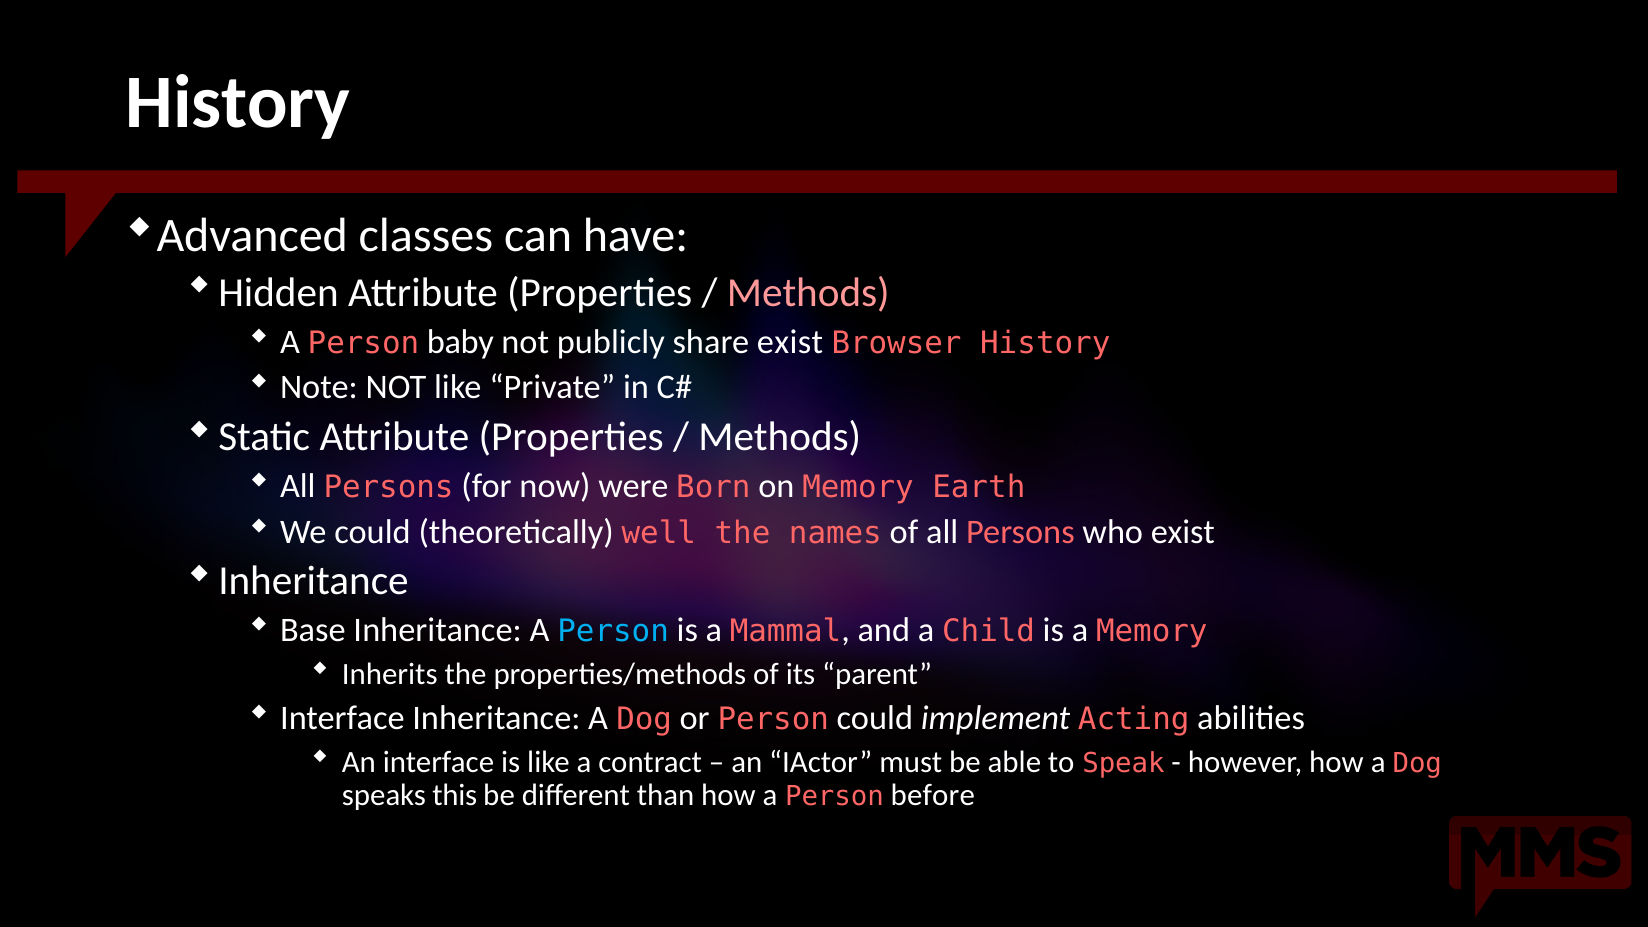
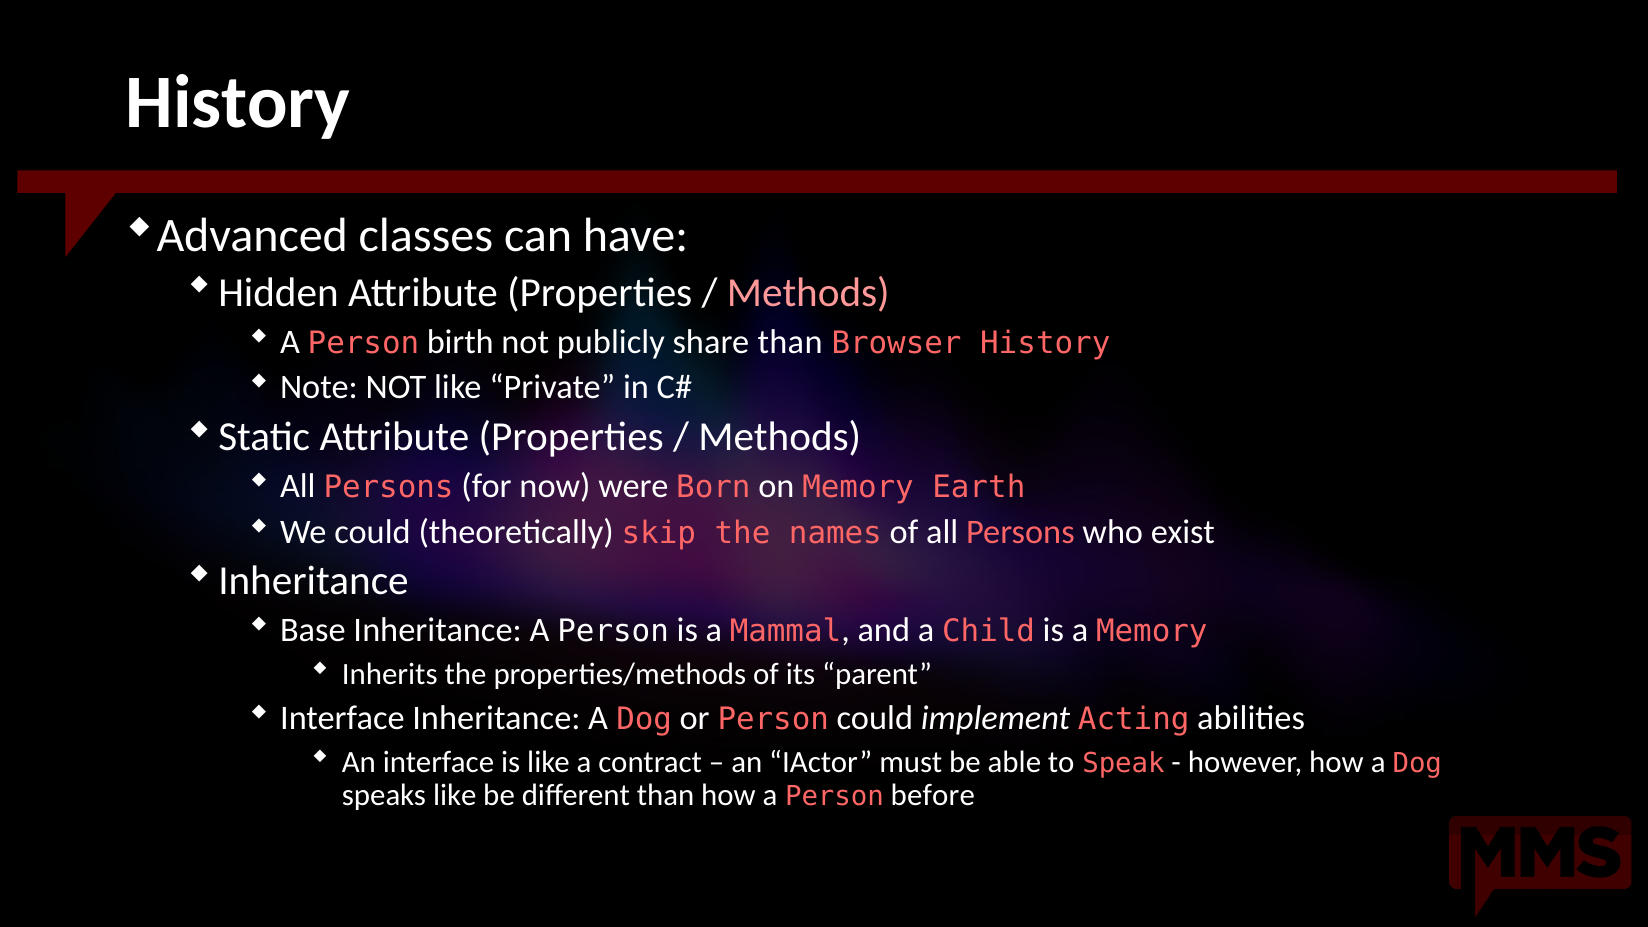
baby: baby -> birth
share exist: exist -> than
well: well -> skip
Person at (613, 632) colour: light blue -> white
speaks this: this -> like
